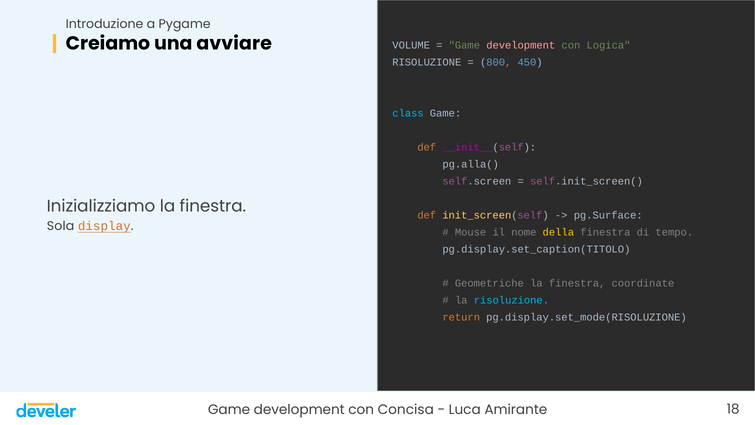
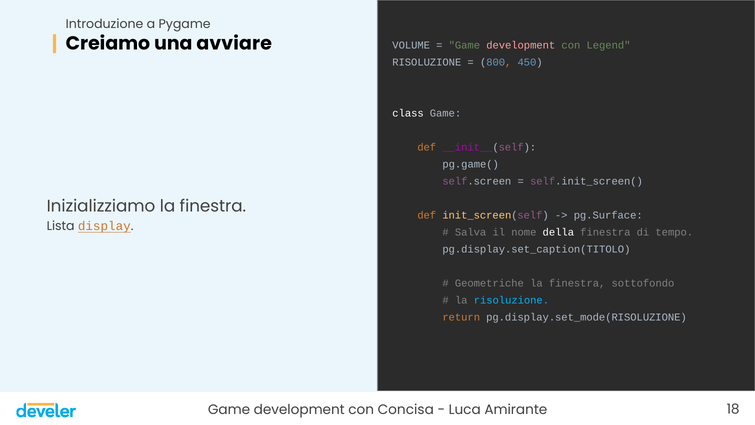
Logica: Logica -> Legend
class colour: light blue -> white
pg.alla(: pg.alla( -> pg.game(
Sola: Sola -> Lista
Mouse: Mouse -> Salva
della colour: yellow -> white
coordinate: coordinate -> sottofondo
